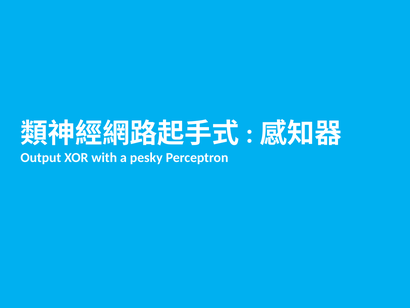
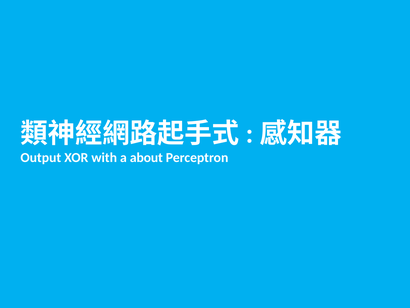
pesky: pesky -> about
